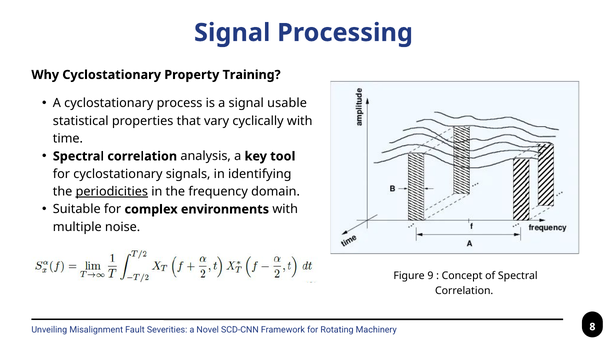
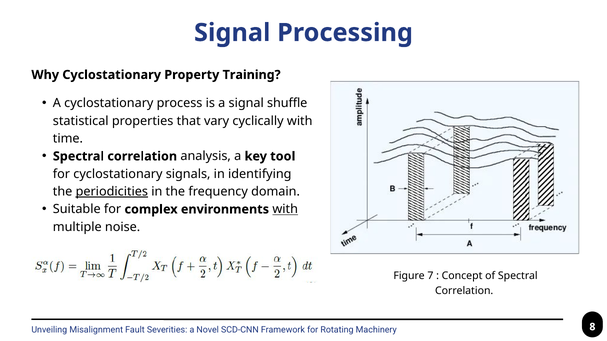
usable: usable -> shuffle
with at (285, 210) underline: none -> present
9: 9 -> 7
